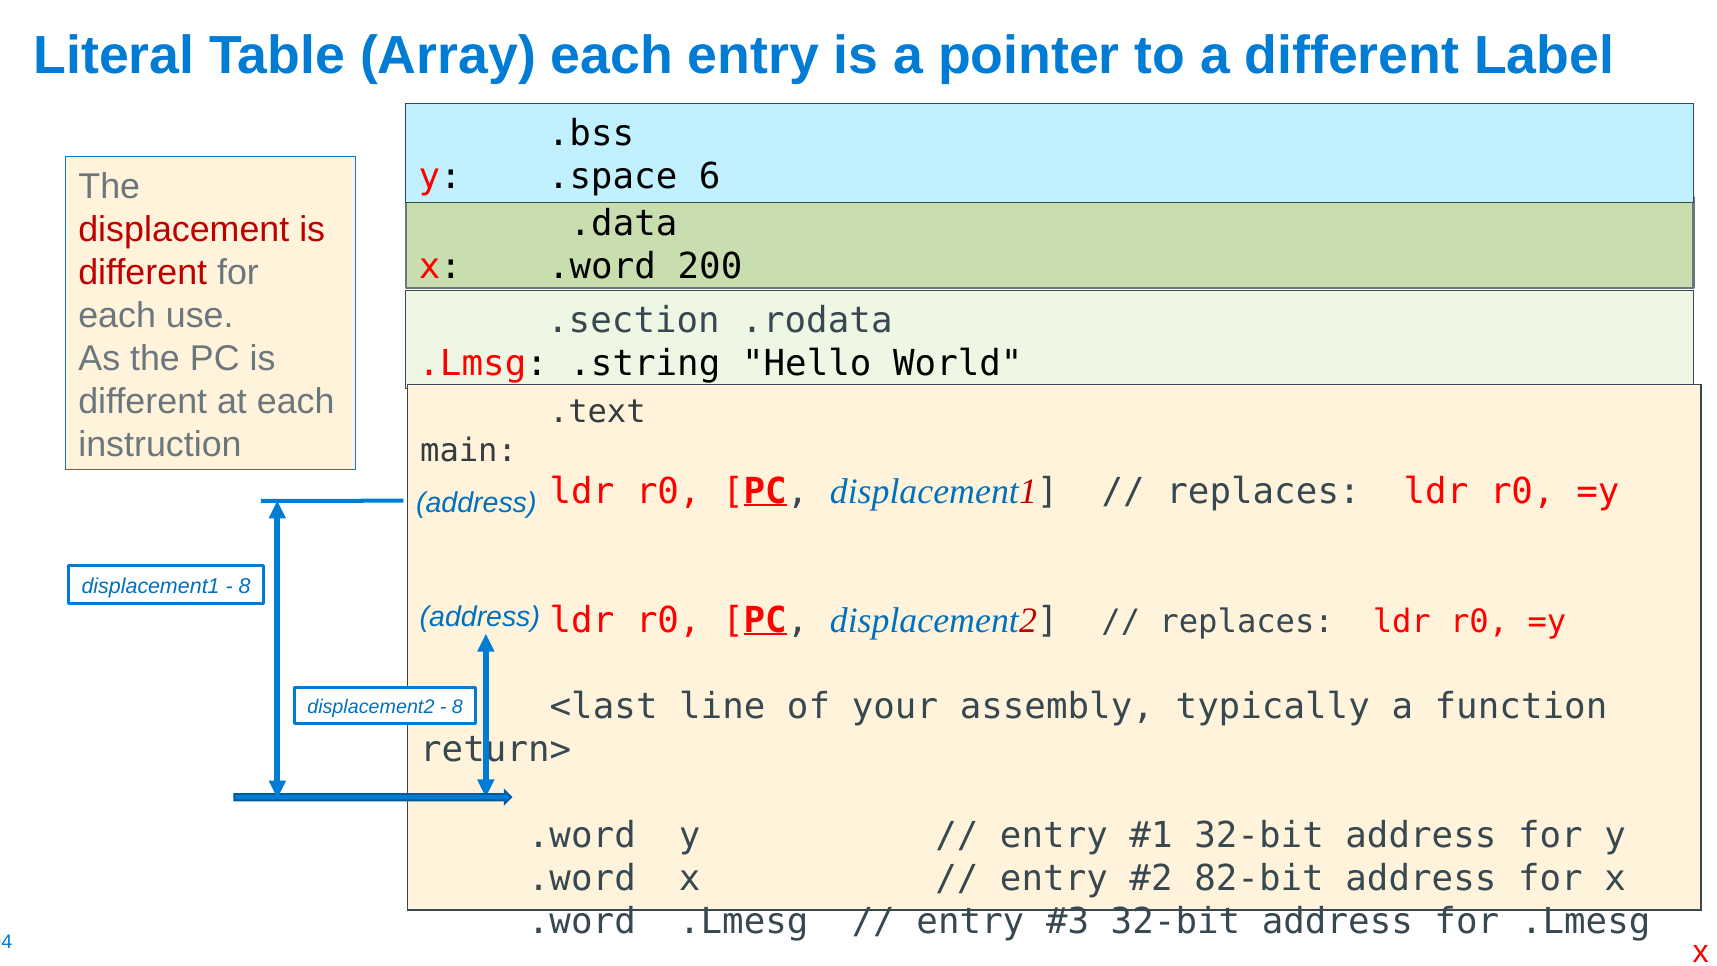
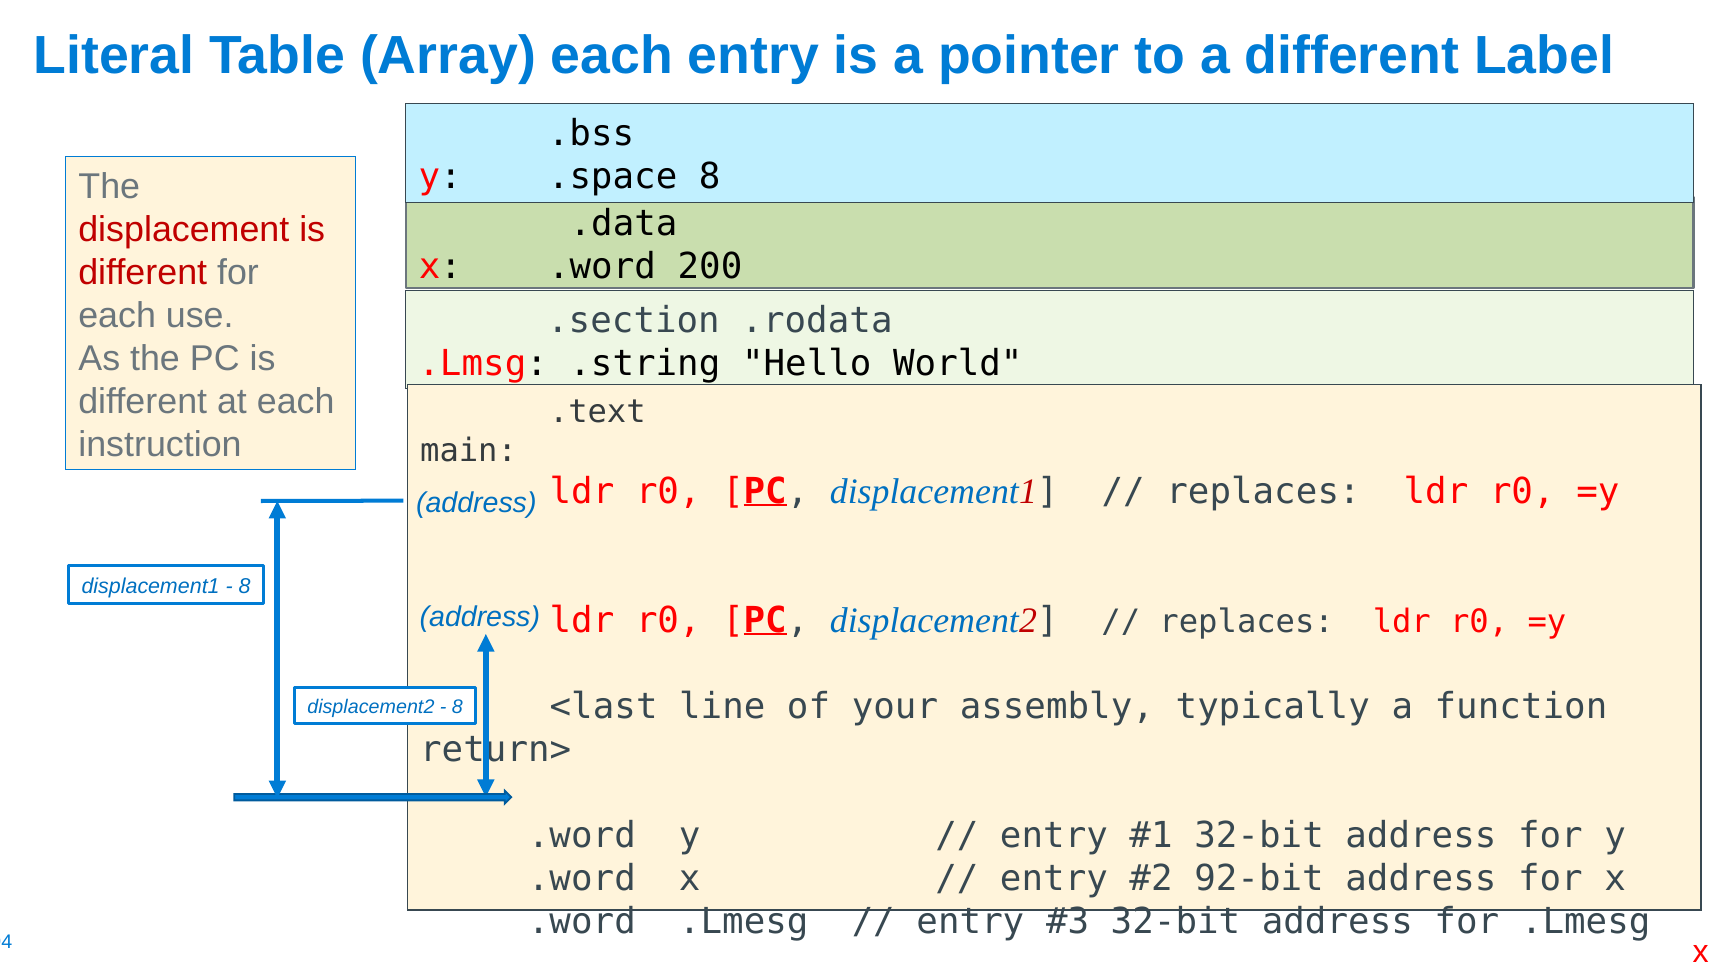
.space 6: 6 -> 8
82-bit: 82-bit -> 92-bit
